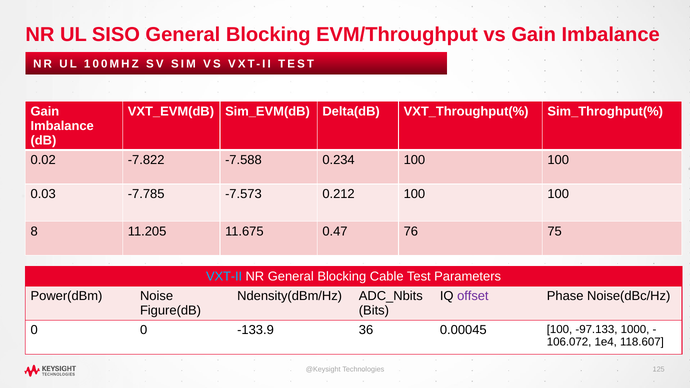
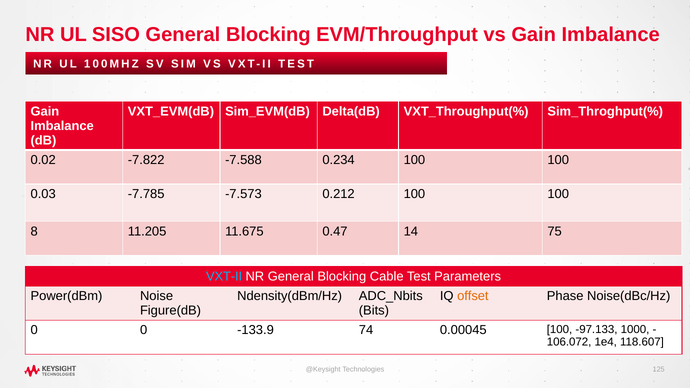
76: 76 -> 14
offset colour: purple -> orange
36: 36 -> 74
